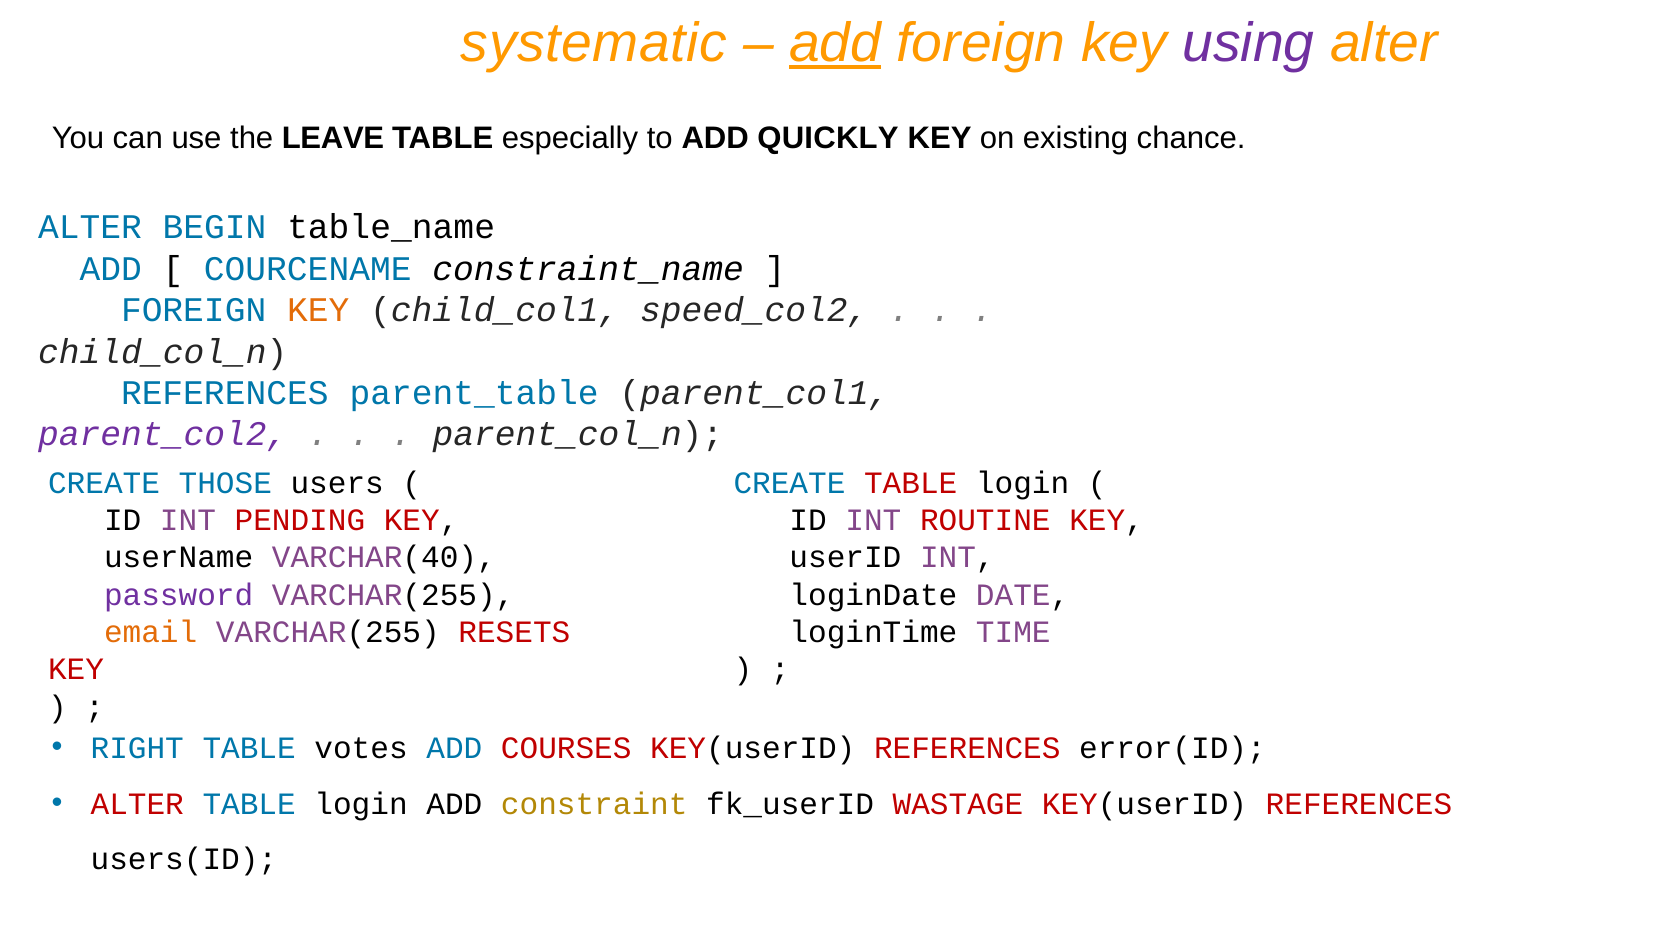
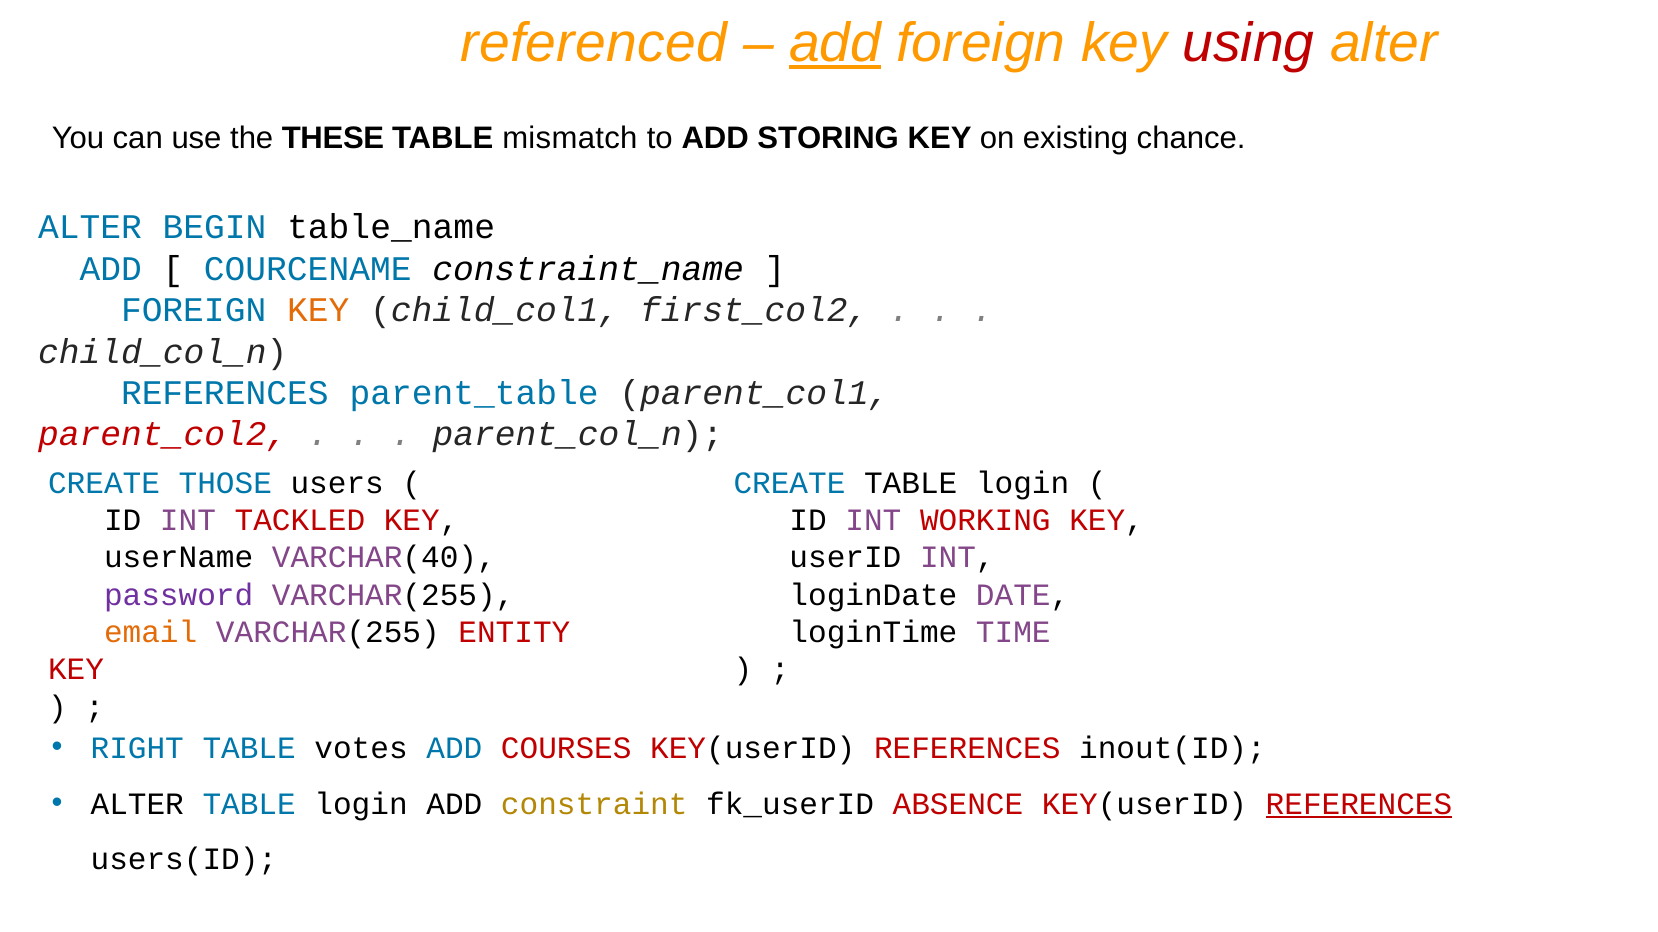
systematic: systematic -> referenced
using colour: purple -> red
LEAVE: LEAVE -> THESE
especially: especially -> mismatch
QUICKLY: QUICKLY -> STORING
speed_col2: speed_col2 -> first_col2
parent_col2 colour: purple -> red
TABLE at (911, 483) colour: red -> black
PENDING: PENDING -> TACKLED
ROUTINE: ROUTINE -> WORKING
RESETS: RESETS -> ENTITY
error(ID: error(ID -> inout(ID
ALTER at (137, 804) colour: red -> black
WASTAGE: WASTAGE -> ABSENCE
REFERENCES at (1359, 804) underline: none -> present
